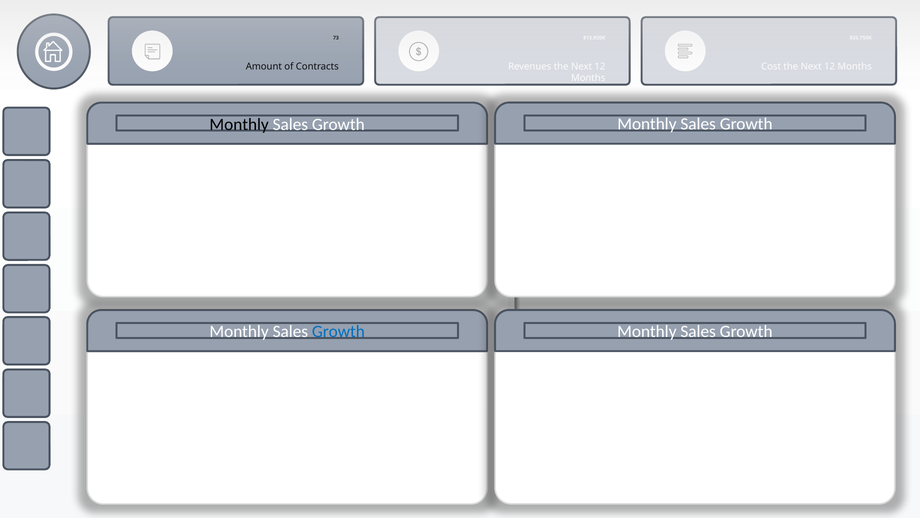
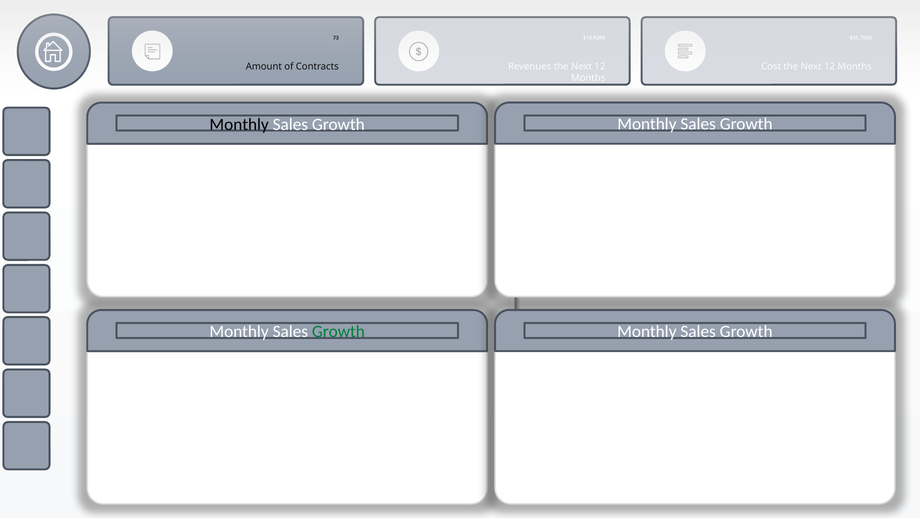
Growth at (338, 331) colour: blue -> green
